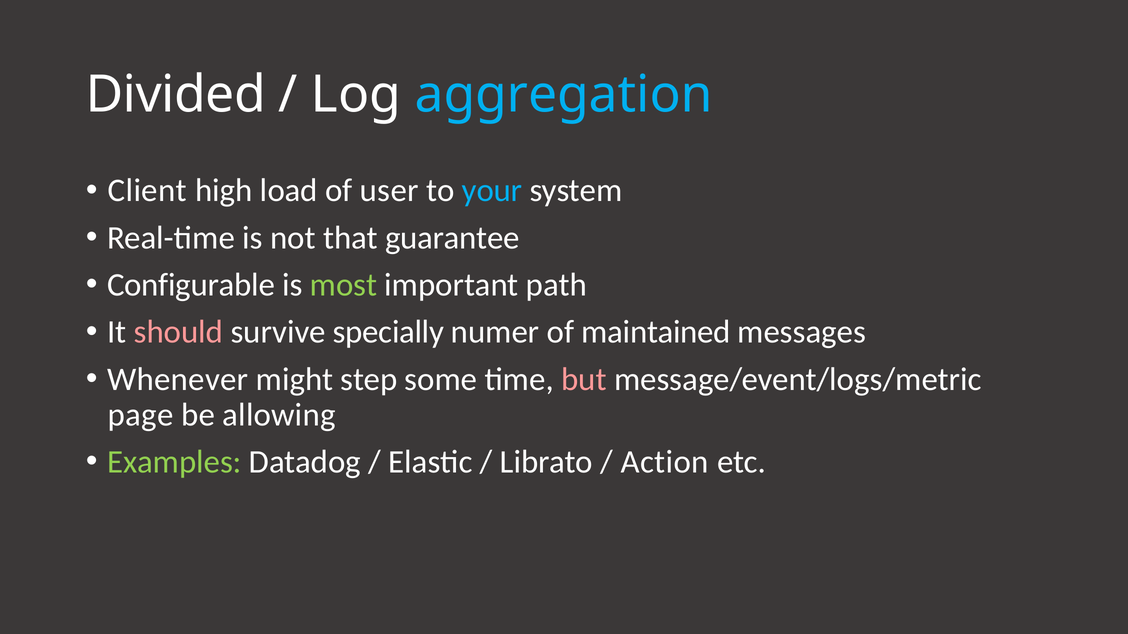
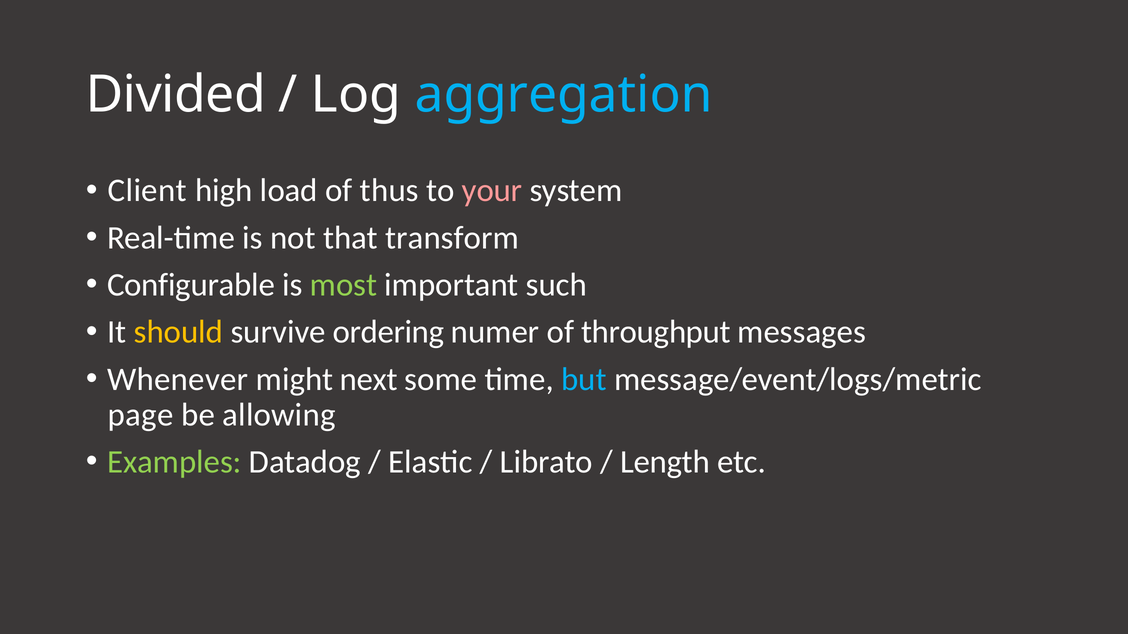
user: user -> thus
your colour: light blue -> pink
guarantee: guarantee -> transform
path: path -> such
should colour: pink -> yellow
specially: specially -> ordering
maintained: maintained -> throughput
step: step -> next
but colour: pink -> light blue
Action: Action -> Length
